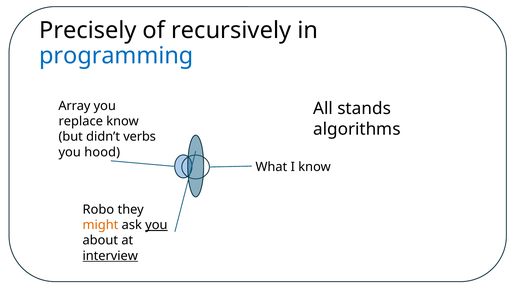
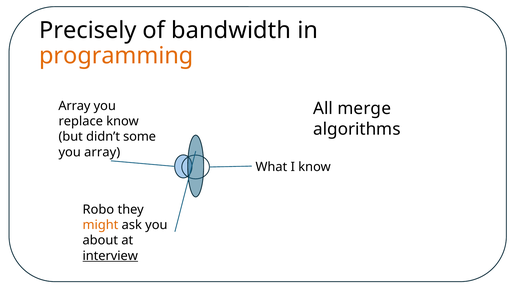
recursively: recursively -> bandwidth
programming colour: blue -> orange
stands: stands -> merge
verbs: verbs -> some
you hood: hood -> array
you at (156, 225) underline: present -> none
